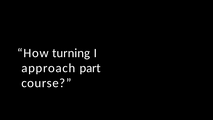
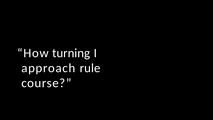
part: part -> rule
